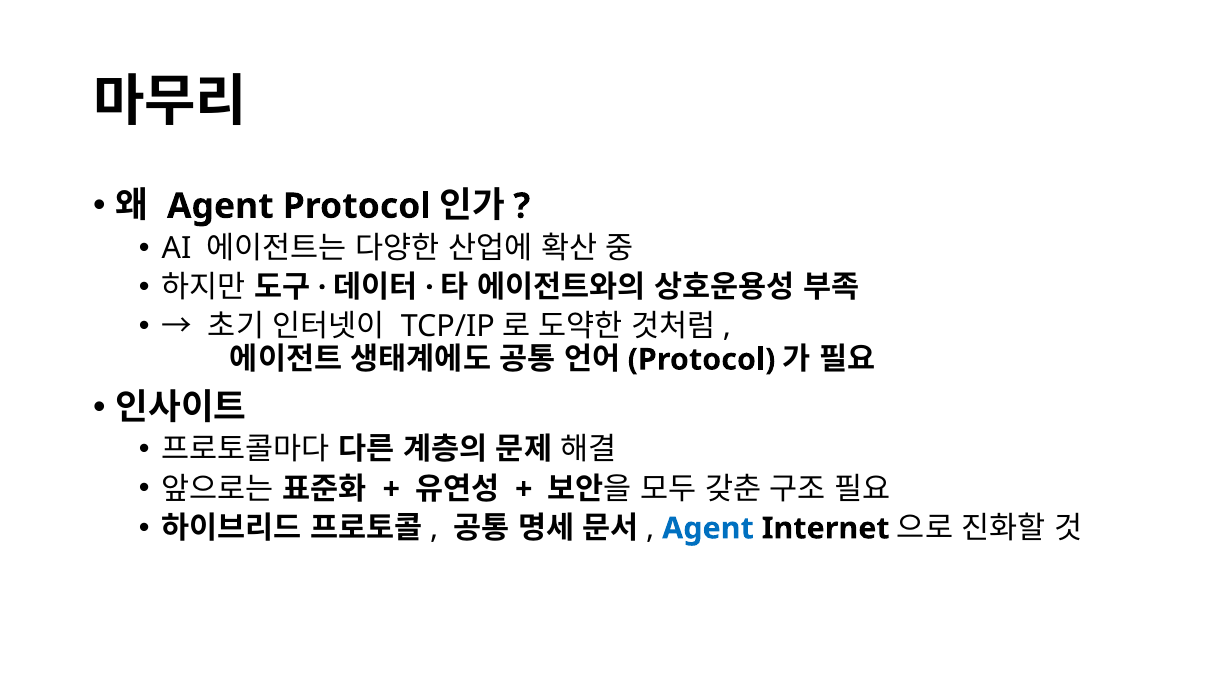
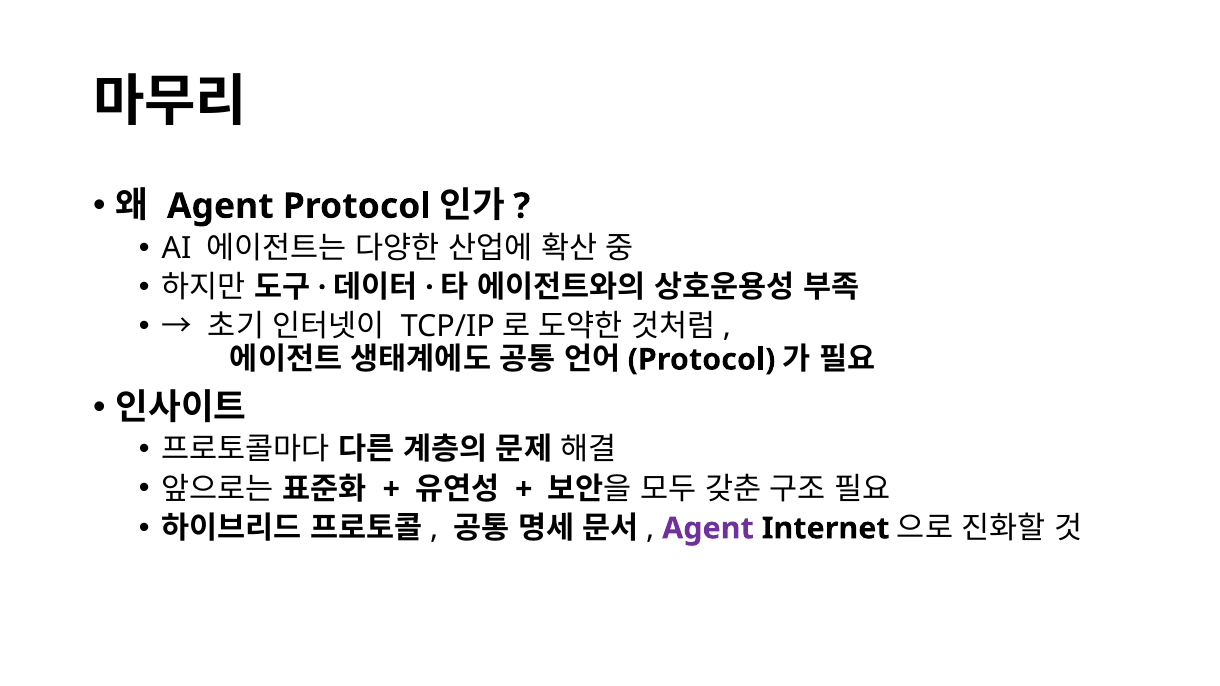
Agent at (708, 529) colour: blue -> purple
